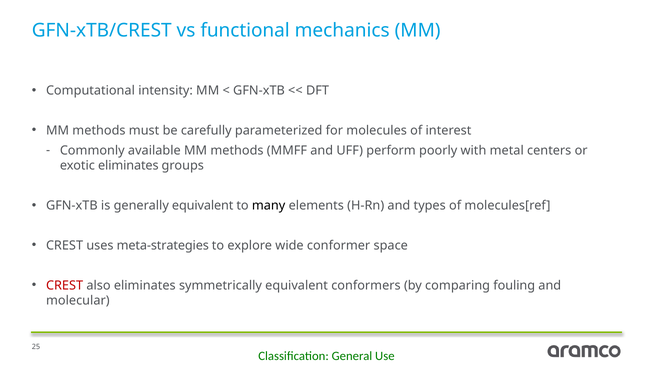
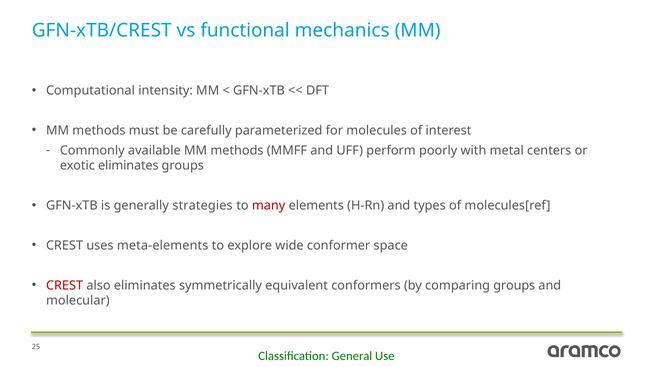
generally equivalent: equivalent -> strategies
many colour: black -> red
meta-strategies: meta-strategies -> meta-elements
comparing fouling: fouling -> groups
